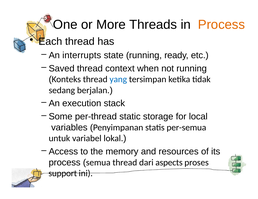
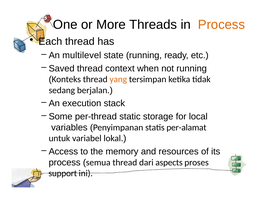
interrupts: interrupts -> multilevel
yang colour: blue -> orange
per-semua: per-semua -> per-alamat
